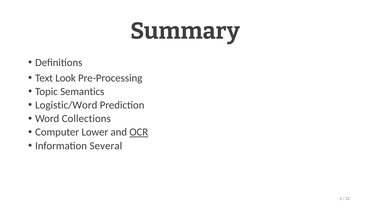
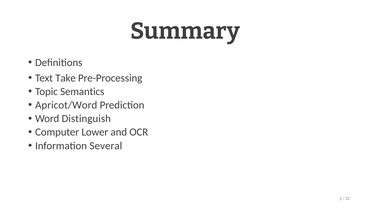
Look: Look -> Take
Logistic/Word: Logistic/Word -> Apricot/Word
Collections: Collections -> Distinguish
OCR underline: present -> none
